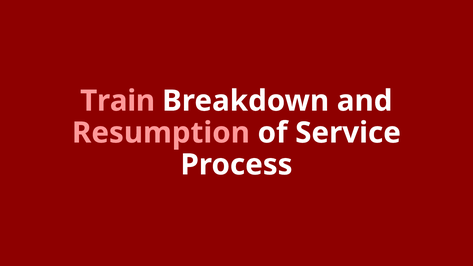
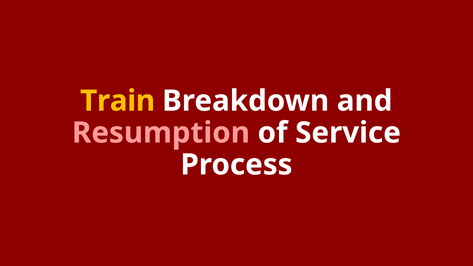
Train colour: pink -> yellow
